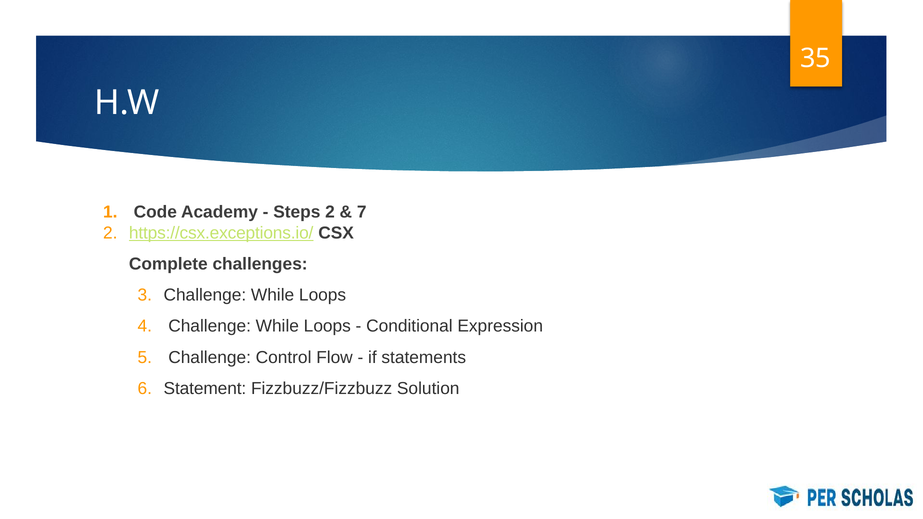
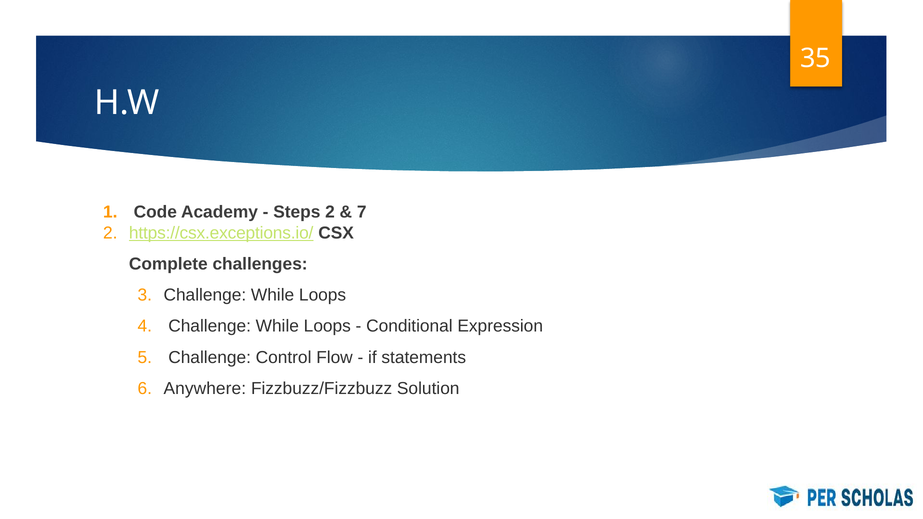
Statement: Statement -> Anywhere
